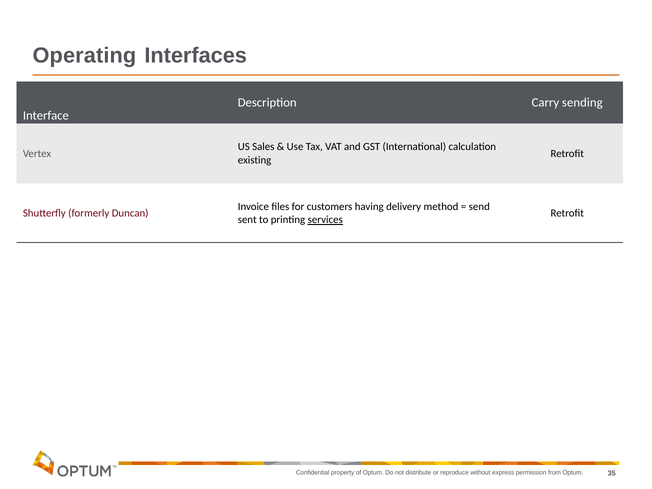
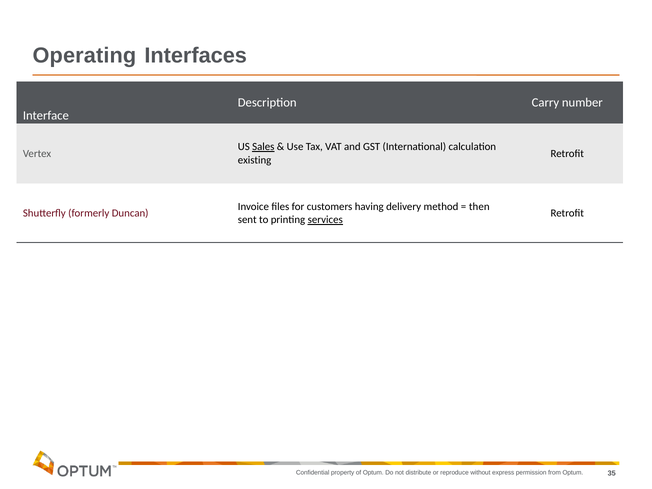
sending: sending -> number
Sales underline: none -> present
send: send -> then
